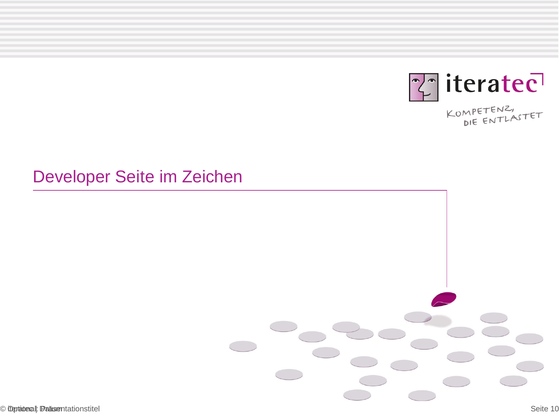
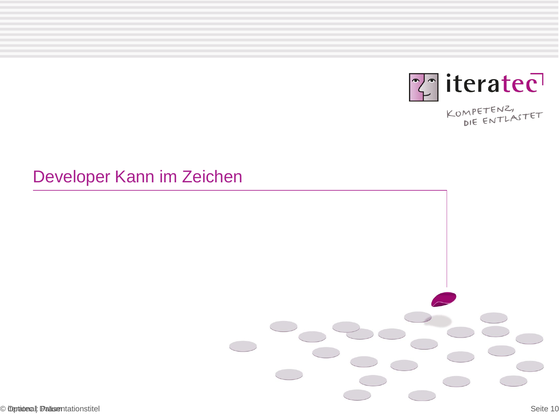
Developer Seite: Seite -> Kann
